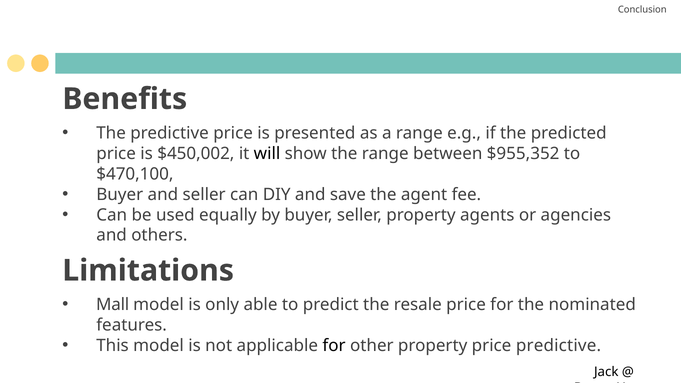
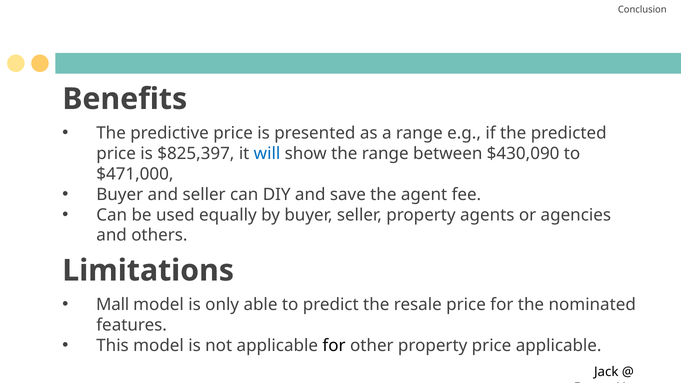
$450,002: $450,002 -> $825,397
will colour: black -> blue
$955,352: $955,352 -> $430,090
$470,100: $470,100 -> $471,000
price predictive: predictive -> applicable
